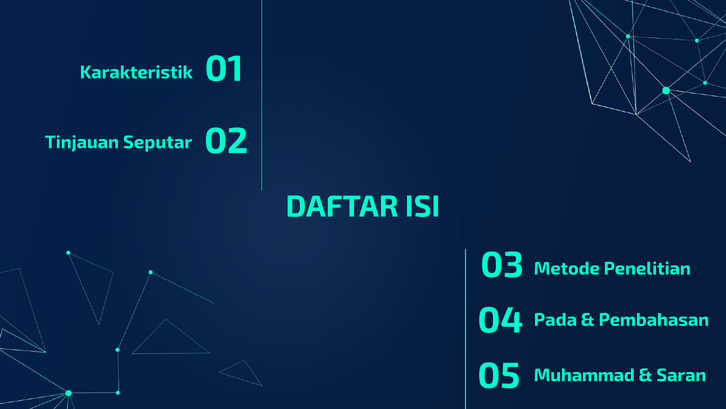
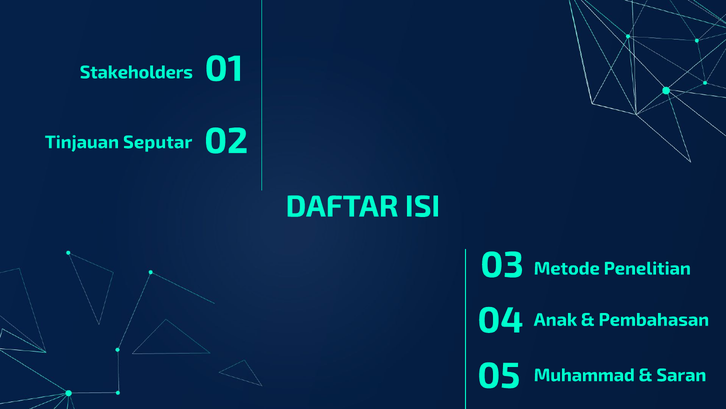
Karakteristik: Karakteristik -> Stakeholders
Pada: Pada -> Anak
